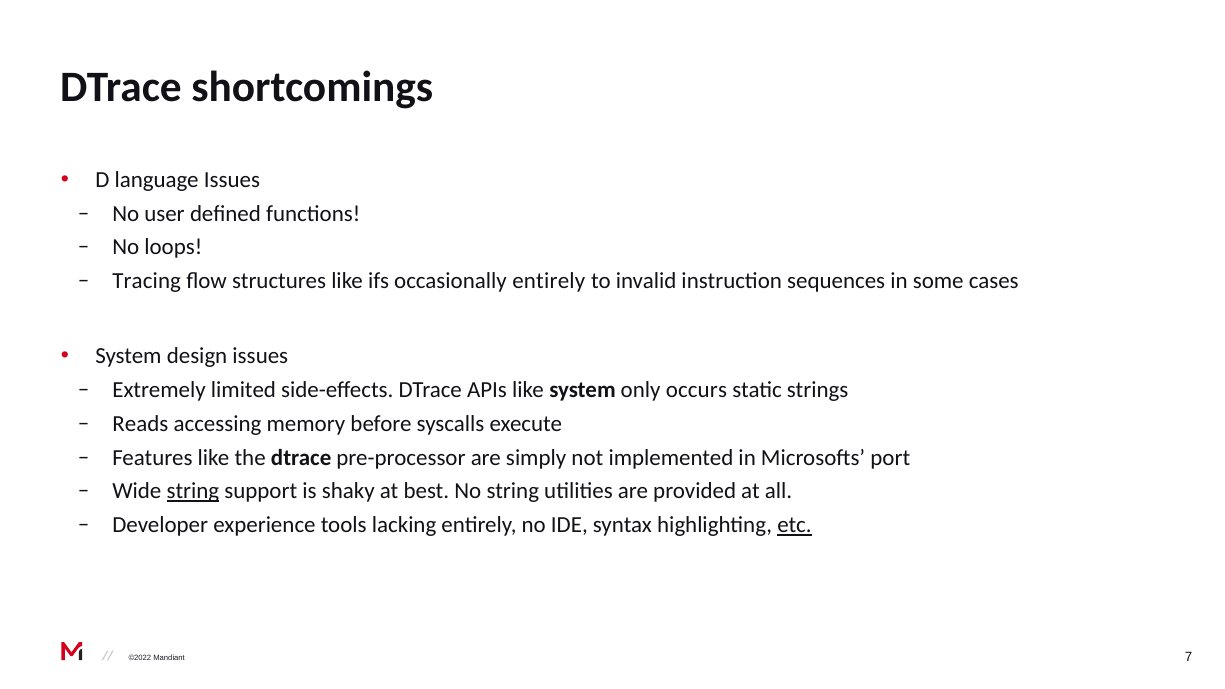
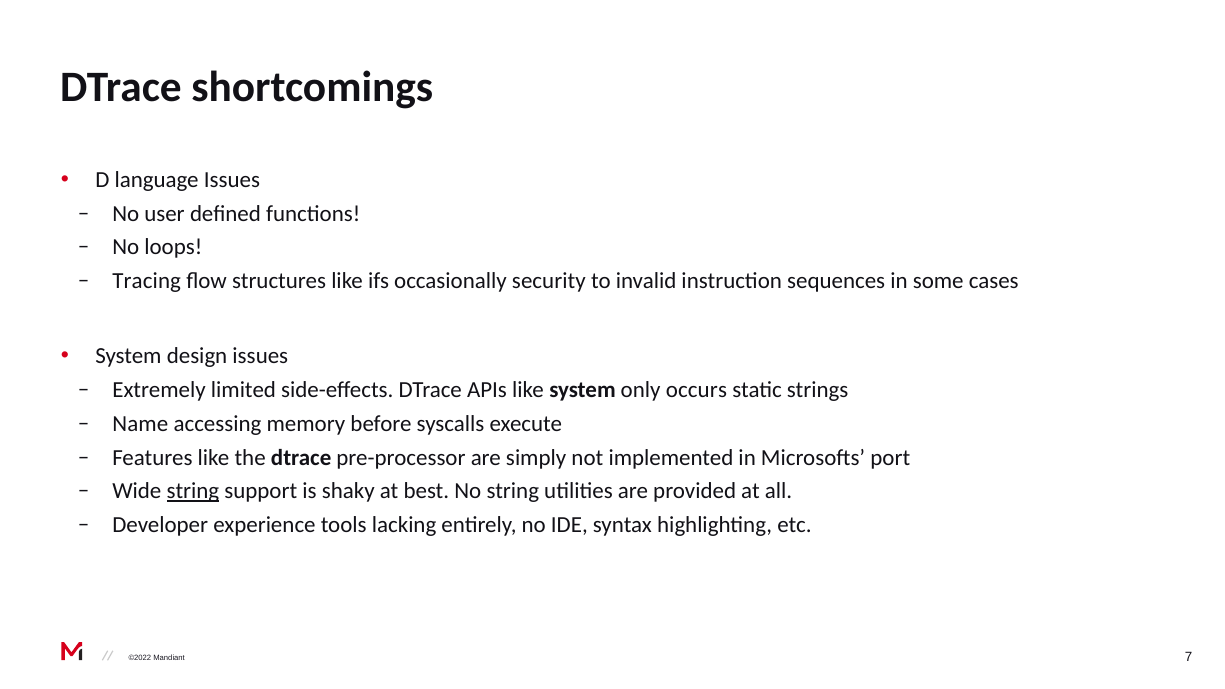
occasionally entirely: entirely -> security
Reads: Reads -> Name
etc underline: present -> none
